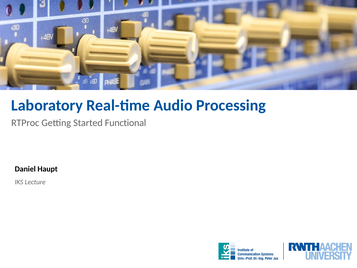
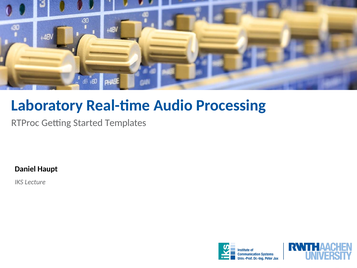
Functional: Functional -> Templates
